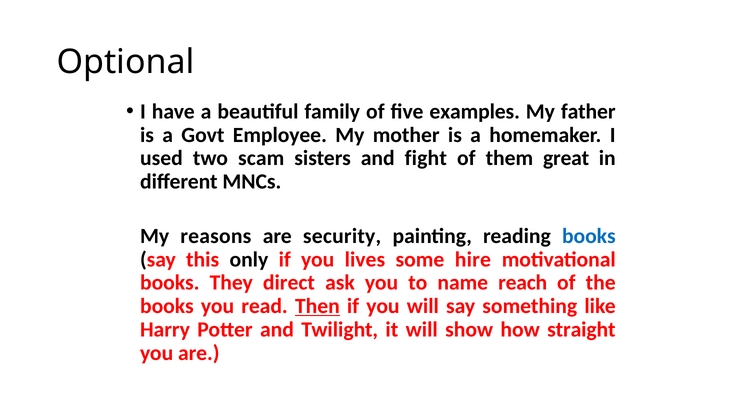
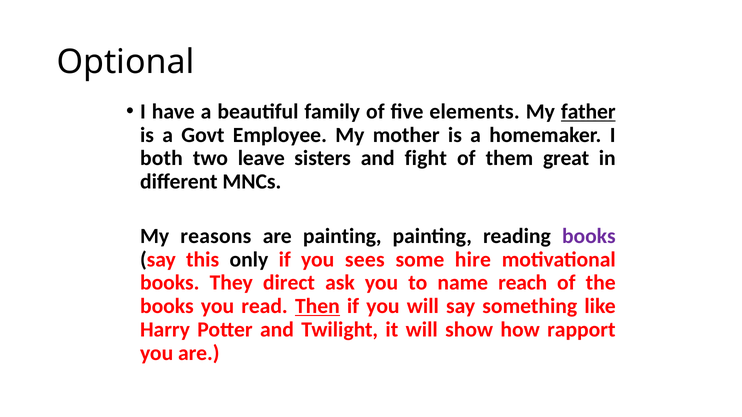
examples: examples -> elements
father underline: none -> present
used: used -> both
scam: scam -> leave
are security: security -> painting
books at (589, 236) colour: blue -> purple
lives: lives -> sees
straight: straight -> rapport
